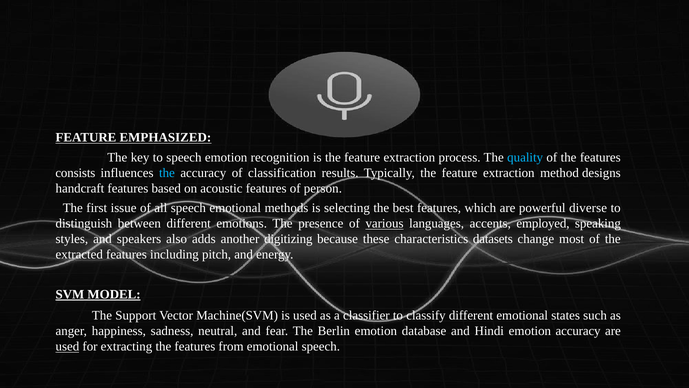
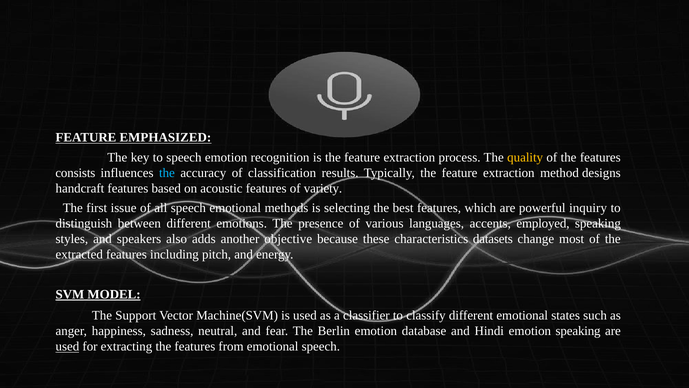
quality colour: light blue -> yellow
person: person -> variety
diverse: diverse -> inquiry
various underline: present -> none
digitizing: digitizing -> objective
emotion accuracy: accuracy -> speaking
